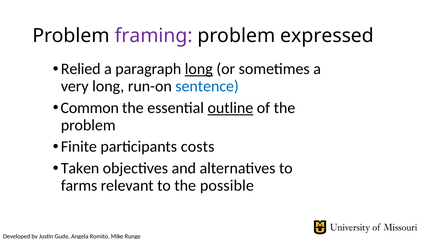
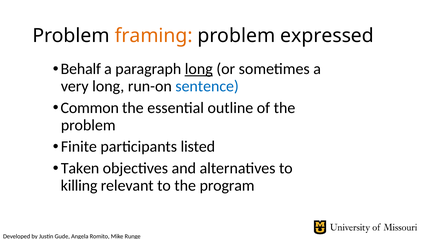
framing colour: purple -> orange
Relied: Relied -> Behalf
outline underline: present -> none
costs: costs -> listed
farms: farms -> killing
possible: possible -> program
